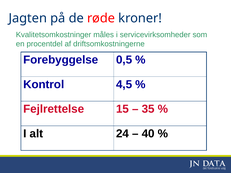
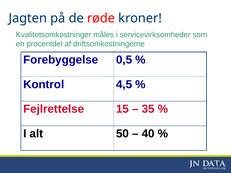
24: 24 -> 50
